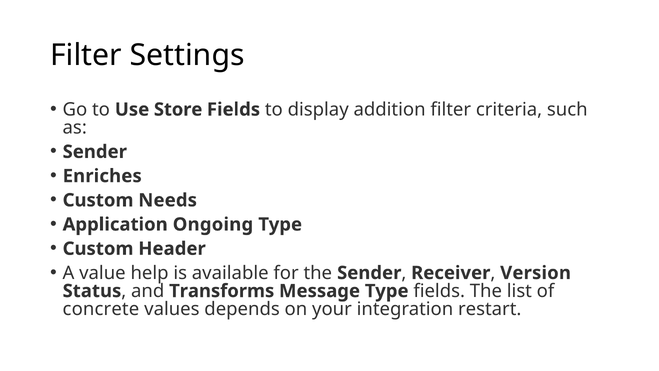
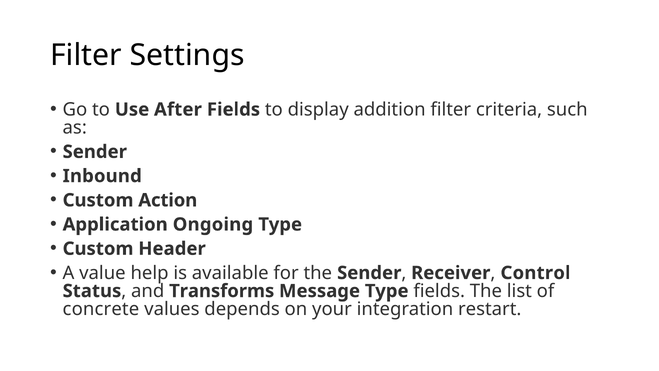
Store: Store -> After
Enriches: Enriches -> Inbound
Needs: Needs -> Action
Version: Version -> Control
